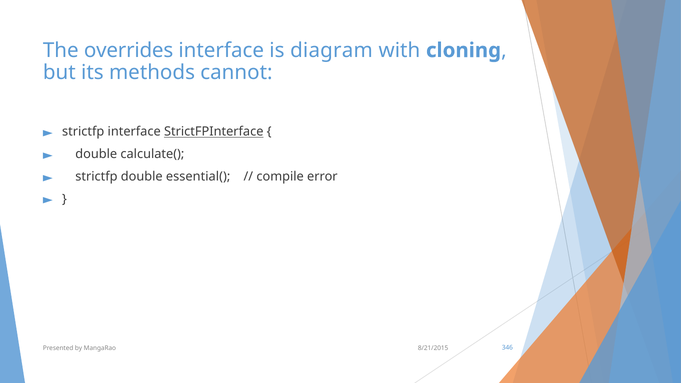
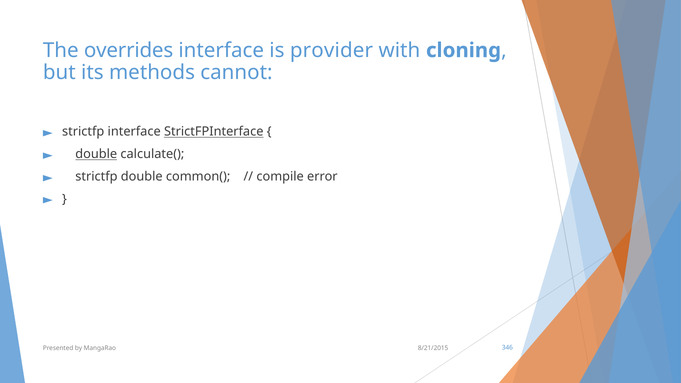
diagram: diagram -> provider
double at (96, 154) underline: none -> present
essential(: essential( -> common(
